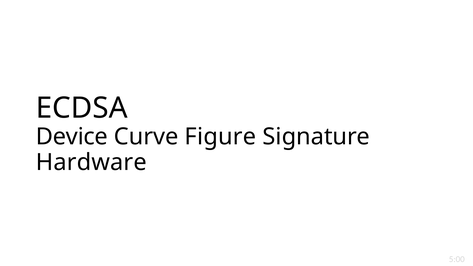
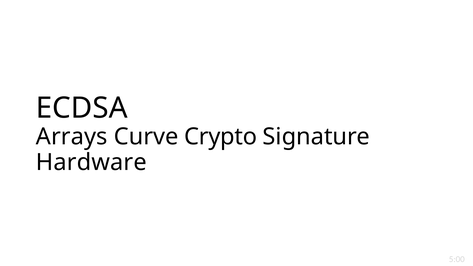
Device: Device -> Arrays
Figure: Figure -> Crypto
